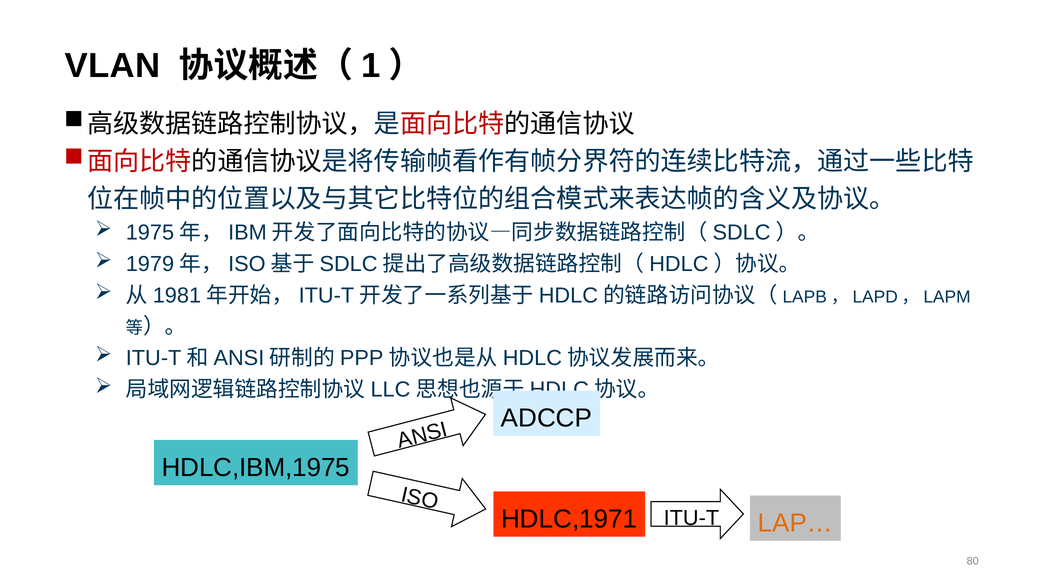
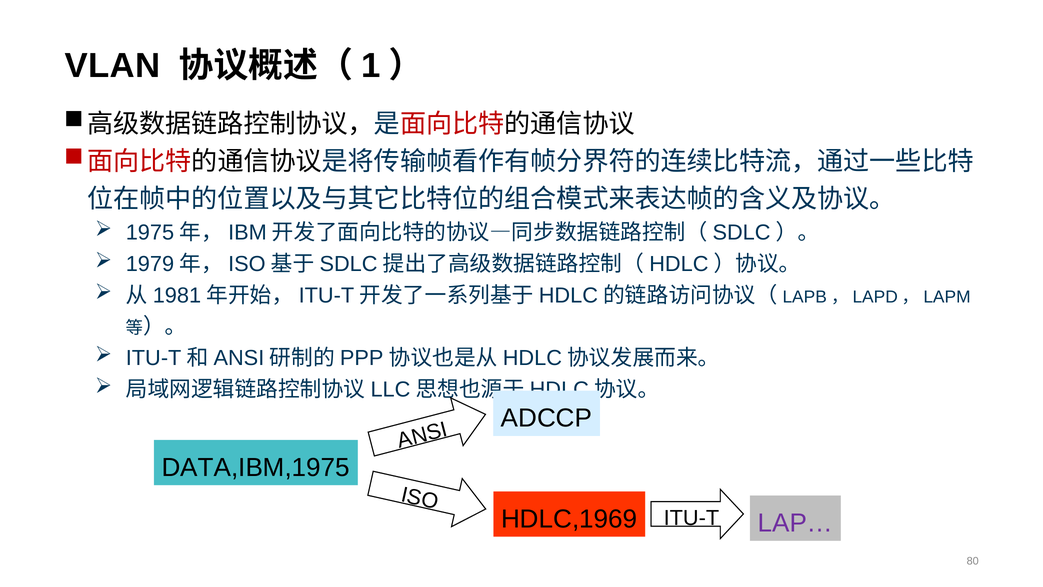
HDLC,IBM,1975: HDLC,IBM,1975 -> DATA,IBM,1975
HDLC,1971: HDLC,1971 -> HDLC,1969
LAP… colour: orange -> purple
